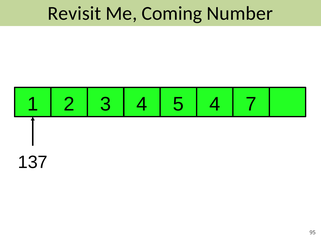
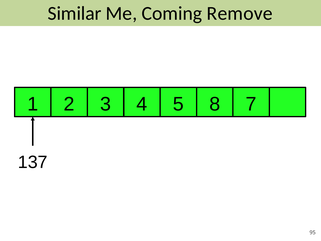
Revisit: Revisit -> Similar
Number: Number -> Remove
5 4: 4 -> 8
